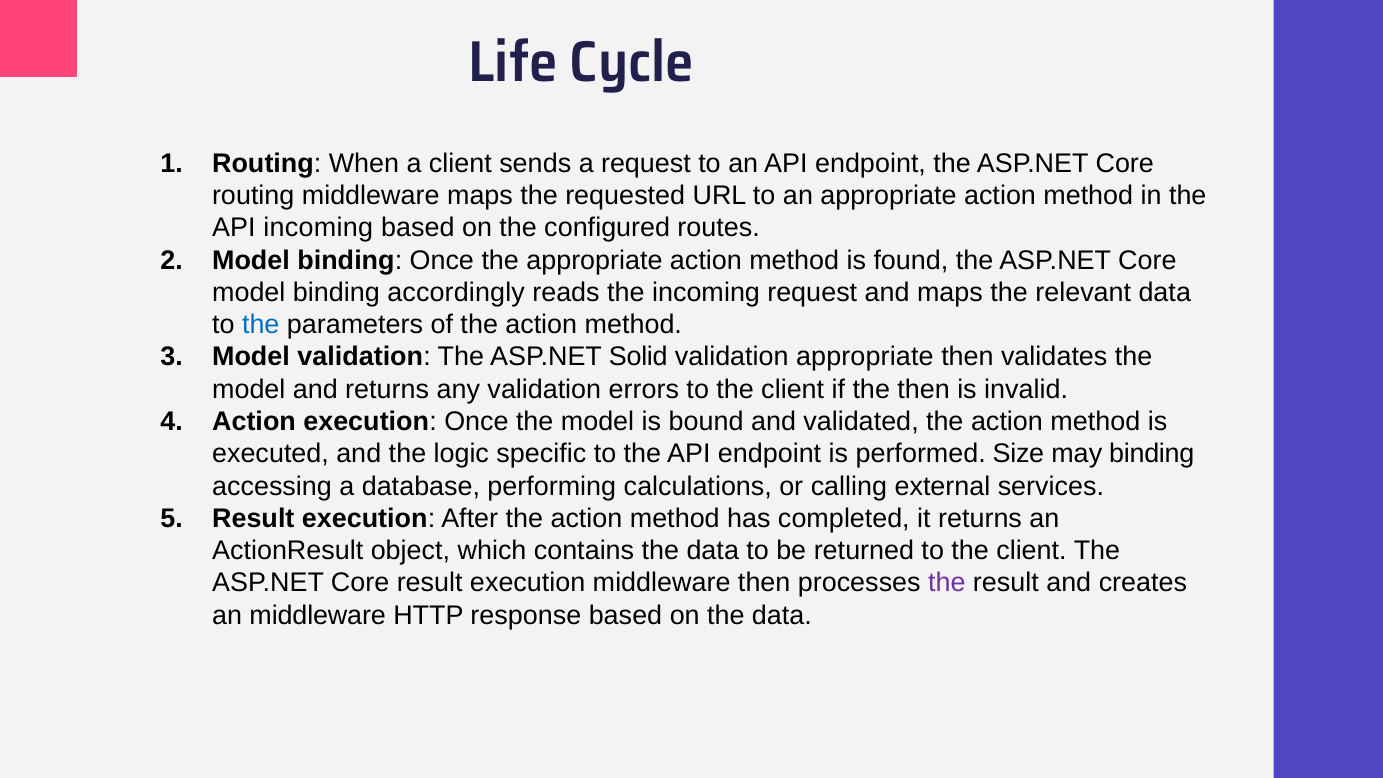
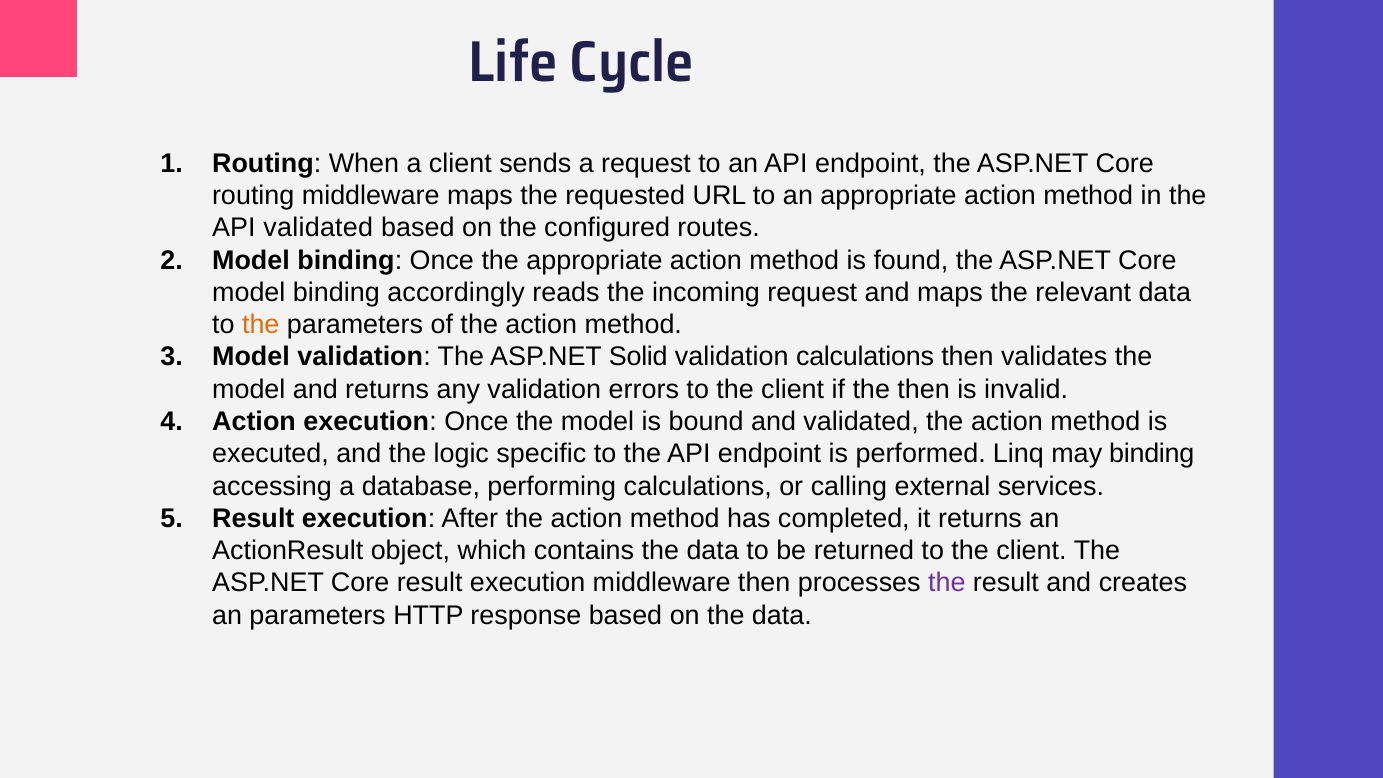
API incoming: incoming -> validated
the at (261, 325) colour: blue -> orange
validation appropriate: appropriate -> calculations
Size: Size -> Linq
an middleware: middleware -> parameters
